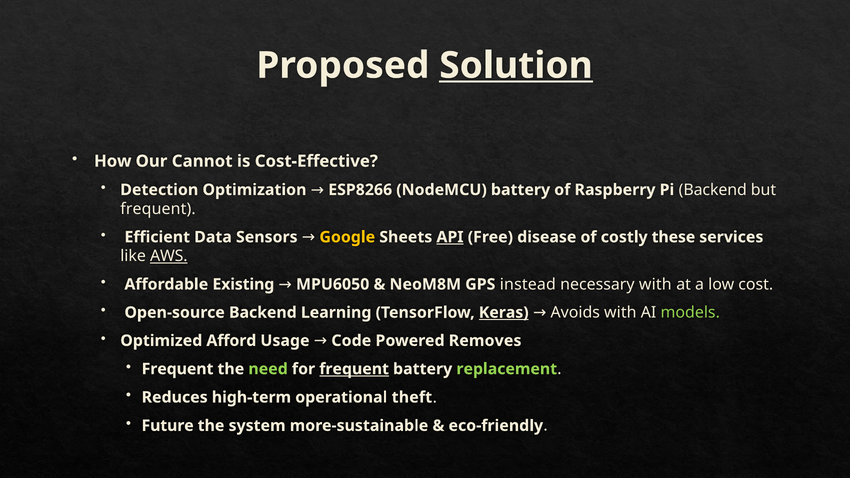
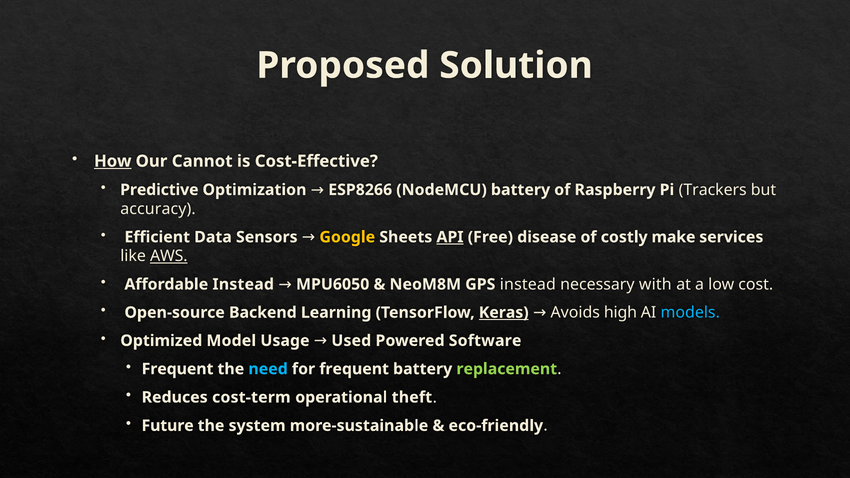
Solution underline: present -> none
How underline: none -> present
Detection: Detection -> Predictive
Pi Backend: Backend -> Trackers
frequent at (158, 209): frequent -> accuracy
these: these -> make
Affordable Existing: Existing -> Instead
Avoids with: with -> high
models colour: light green -> light blue
Afford: Afford -> Model
Code: Code -> Used
Removes: Removes -> Software
need colour: light green -> light blue
frequent at (354, 369) underline: present -> none
high-term: high-term -> cost-term
